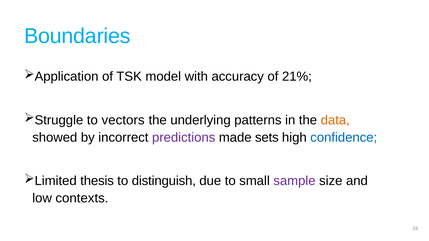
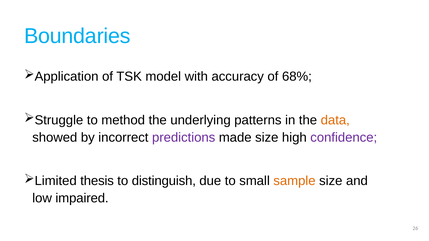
21%: 21% -> 68%
vectors: vectors -> method
made sets: sets -> size
confidence colour: blue -> purple
sample colour: purple -> orange
contexts: contexts -> impaired
